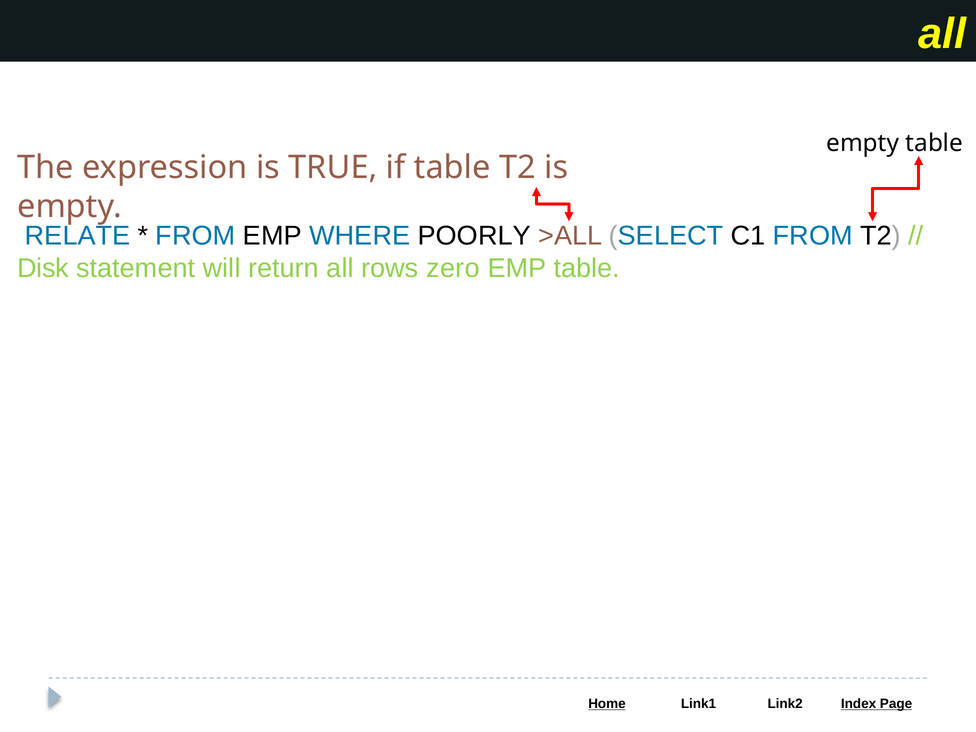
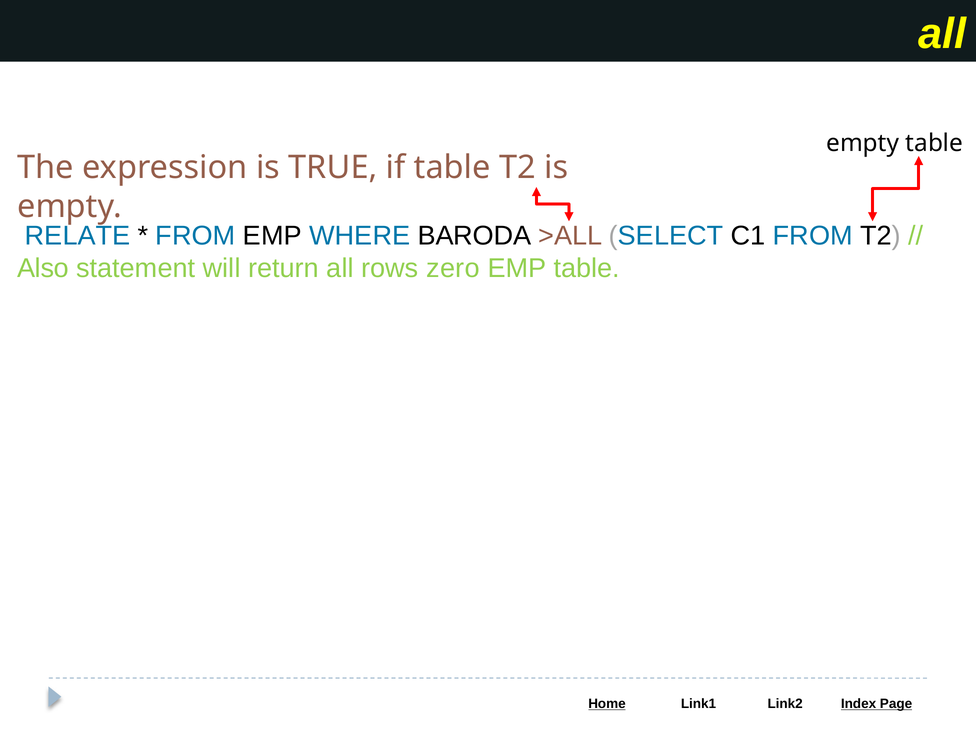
POORLY: POORLY -> BARODA
Disk: Disk -> Also
